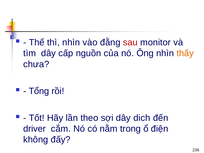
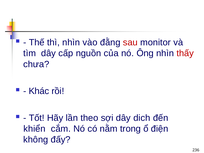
thấy colour: orange -> red
Tổng: Tổng -> Khác
driver: driver -> khiển
